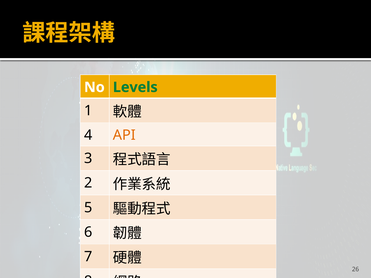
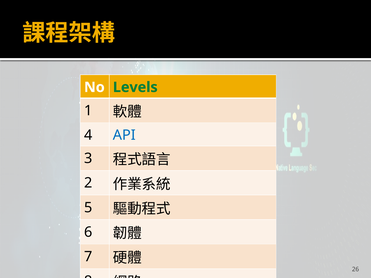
API colour: orange -> blue
